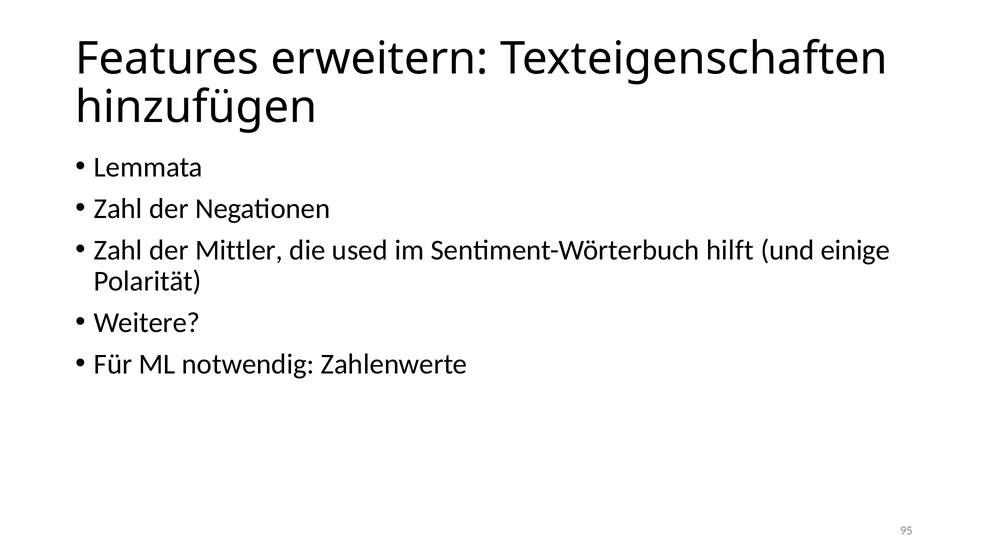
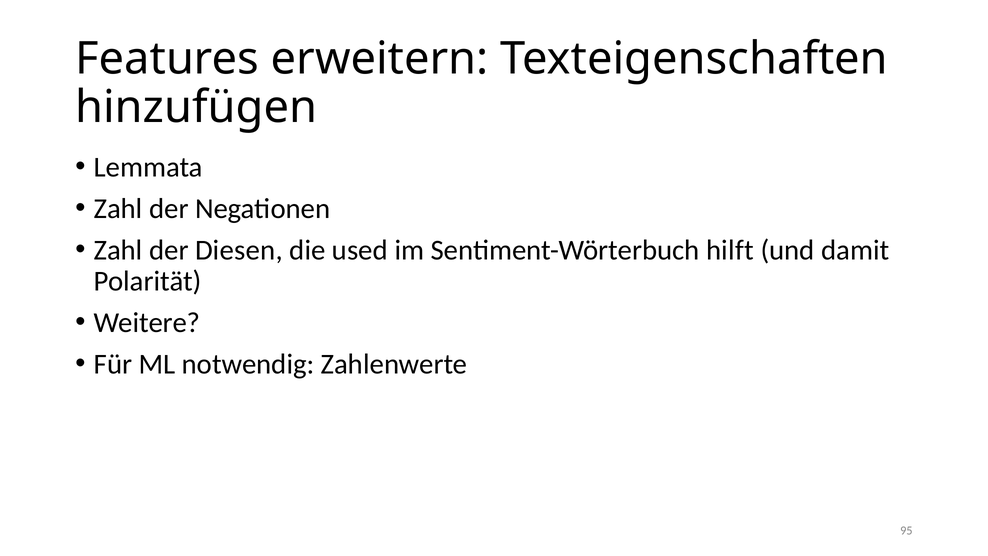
Mittler: Mittler -> Diesen
einige: einige -> damit
